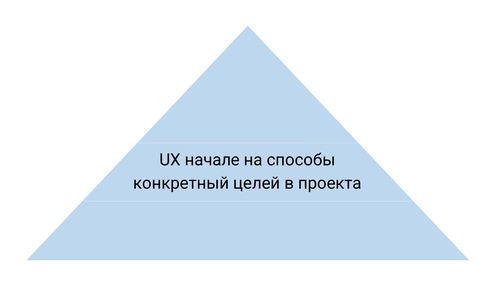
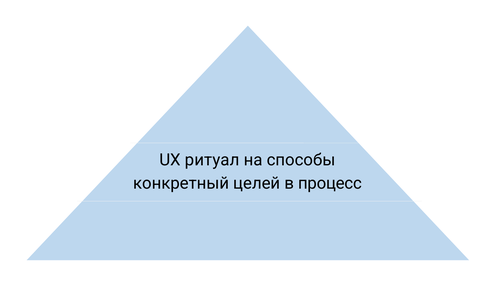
начале: начале -> ритуал
проекта: проекта -> процесс
